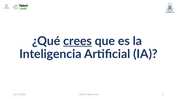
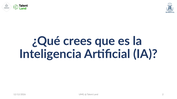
crees underline: present -> none
